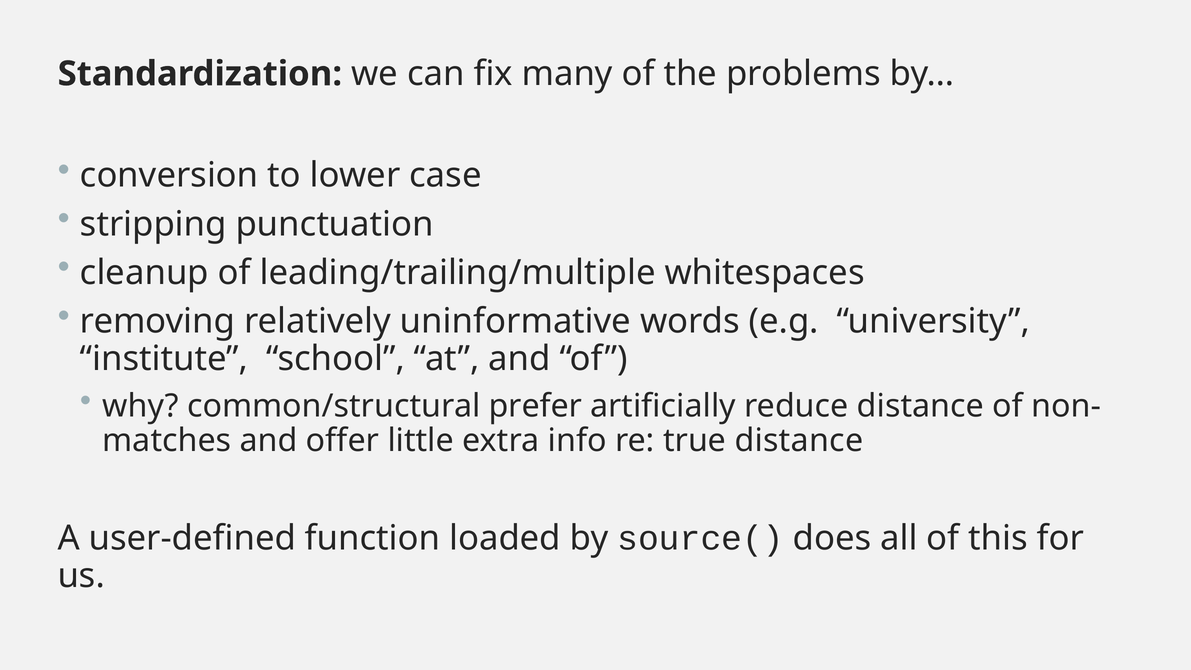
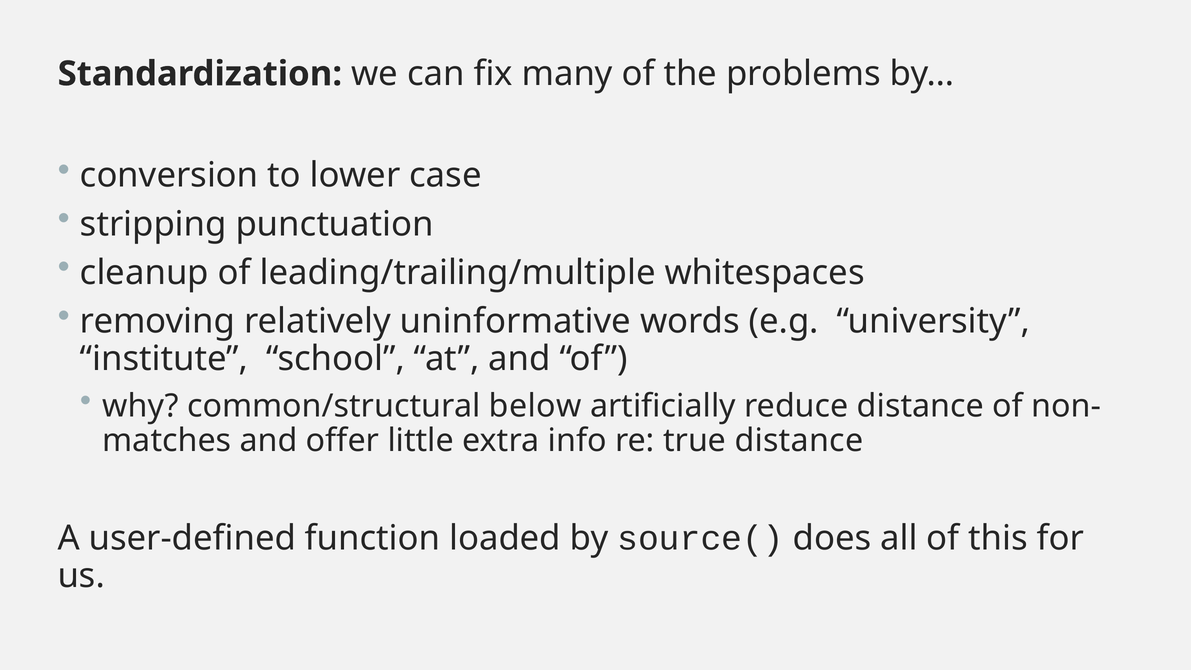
prefer: prefer -> below
